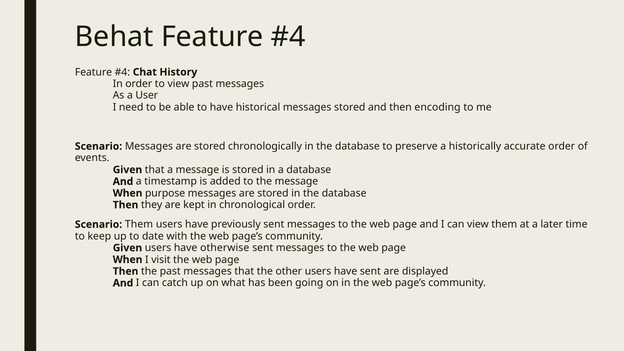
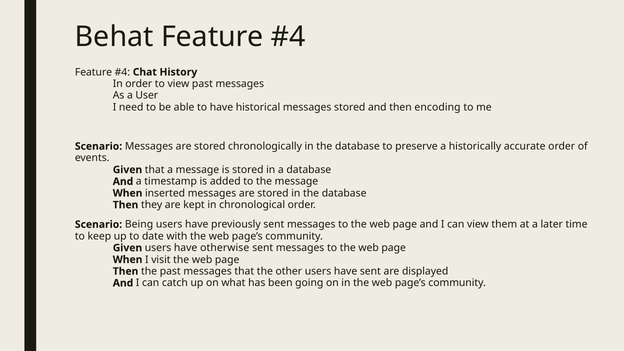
purpose: purpose -> inserted
Scenario Them: Them -> Being
